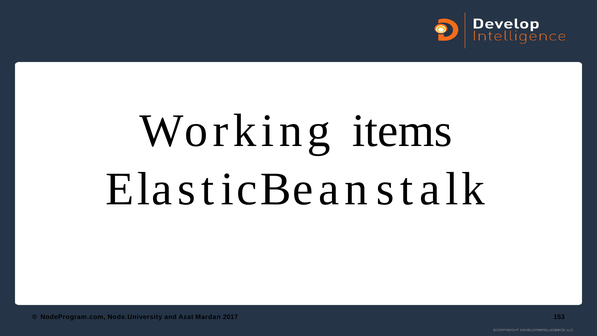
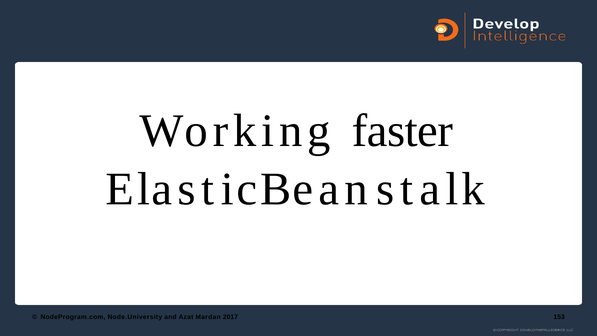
items: items -> faster
